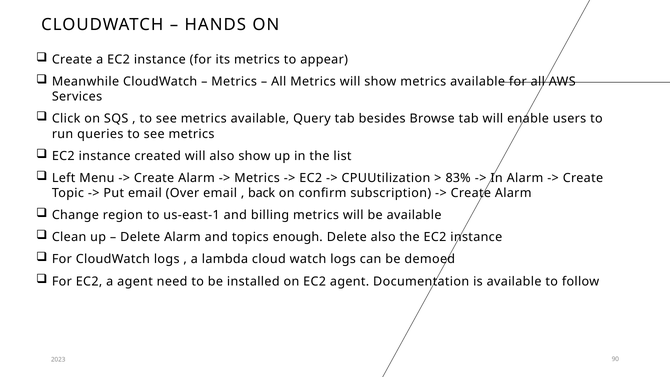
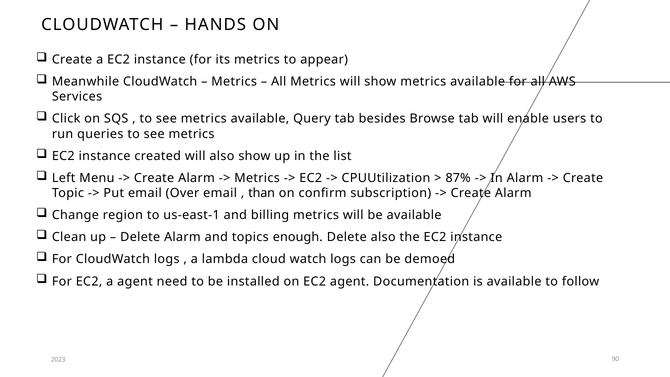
83%: 83% -> 87%
back: back -> than
